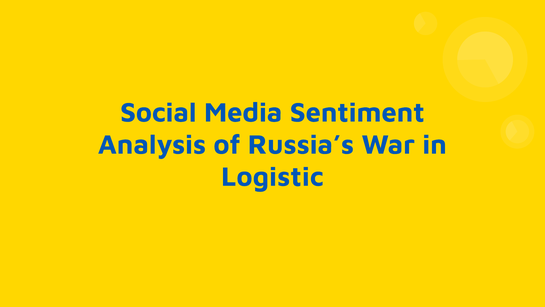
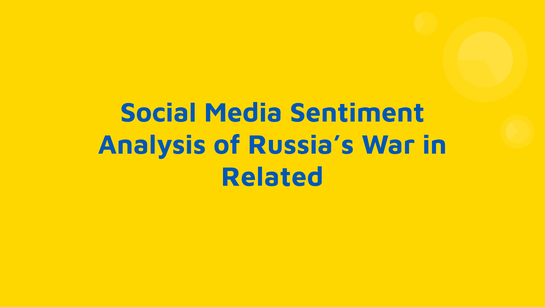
Logistic: Logistic -> Related
